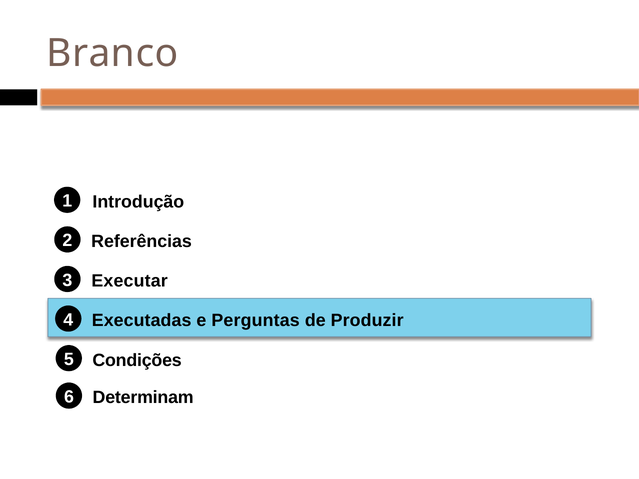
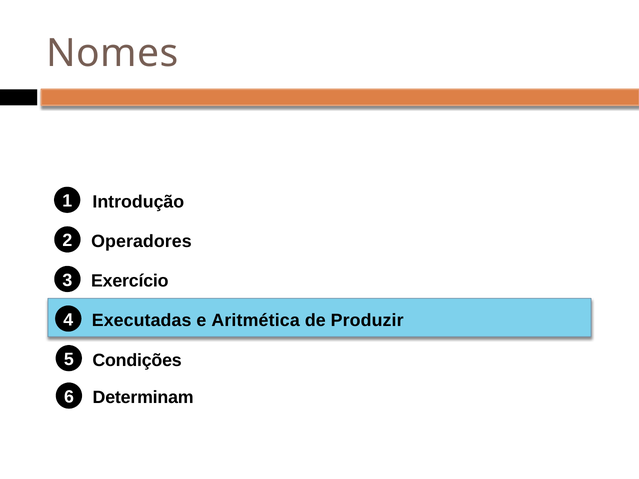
Branco: Branco -> Nomes
Referências: Referências -> Operadores
Executar: Executar -> Exercício
Perguntas: Perguntas -> Aritmética
